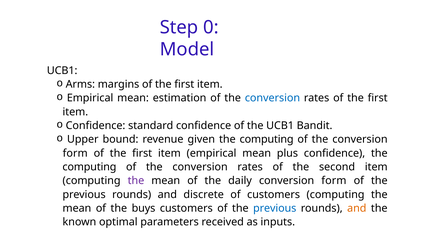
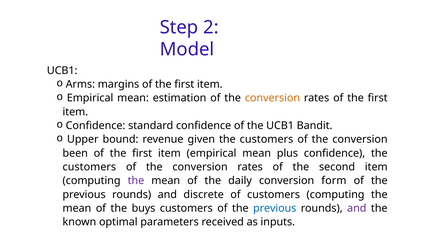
0: 0 -> 2
conversion at (272, 98) colour: blue -> orange
given the computing: computing -> customers
form at (75, 153): form -> been
computing at (89, 167): computing -> customers
and at (357, 208) colour: orange -> purple
